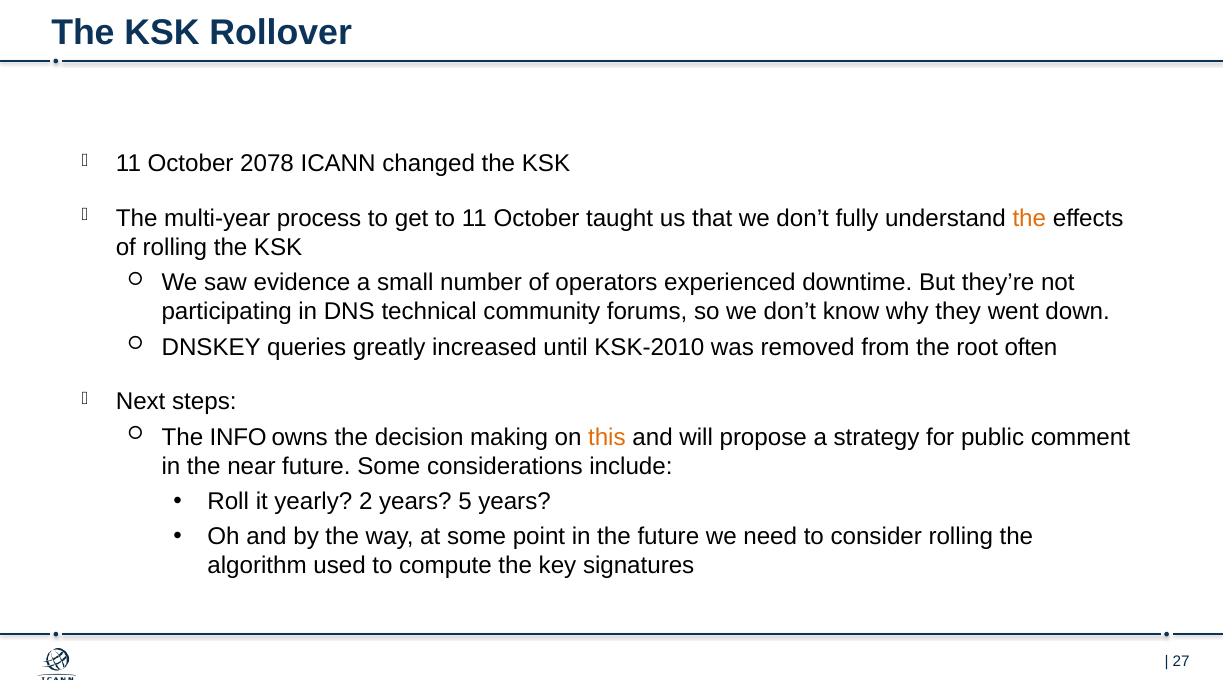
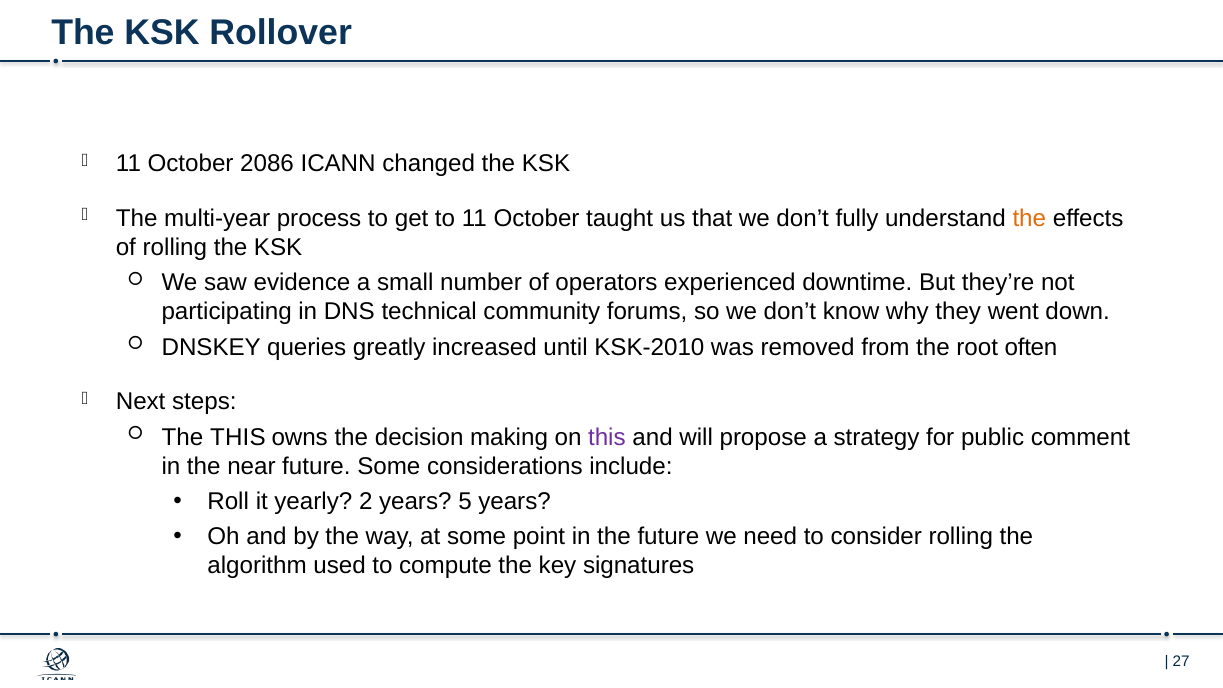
2078: 2078 -> 2086
The INFO: INFO -> THIS
this at (607, 437) colour: orange -> purple
